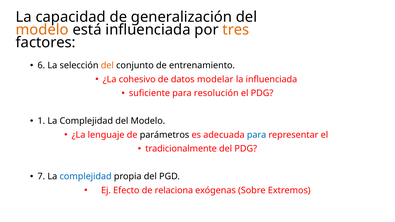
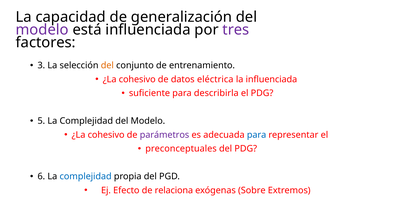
modelo at (42, 30) colour: orange -> purple
tres colour: orange -> purple
6: 6 -> 3
modelar: modelar -> eléctrica
resolución: resolución -> describirla
1: 1 -> 5
lenguaje at (106, 135): lenguaje -> cohesivo
parámetros colour: black -> purple
tradicionalmente: tradicionalmente -> preconceptuales
7: 7 -> 6
